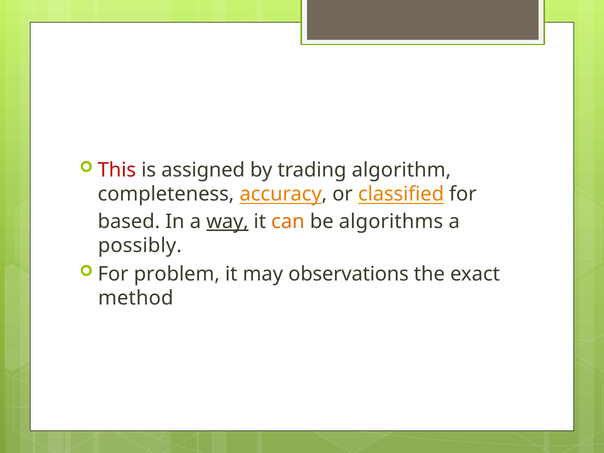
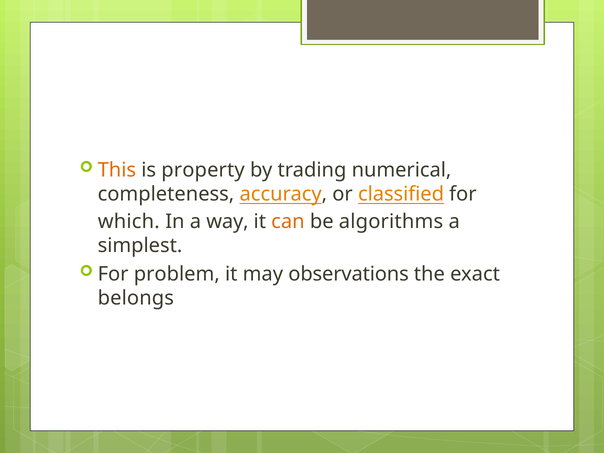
This colour: red -> orange
assigned: assigned -> property
algorithm: algorithm -> numerical
based: based -> which
way underline: present -> none
possibly: possibly -> simplest
method: method -> belongs
